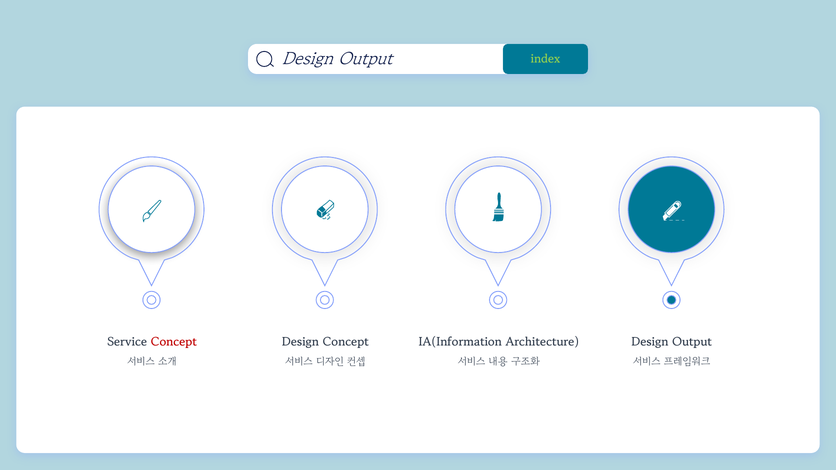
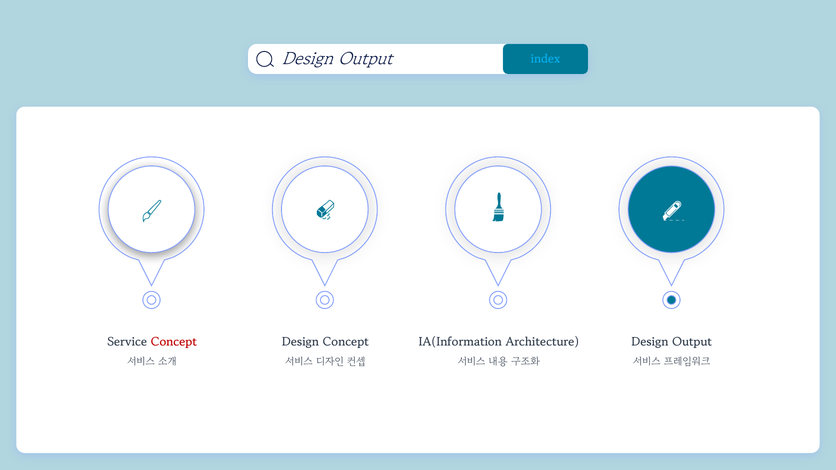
index colour: light green -> light blue
